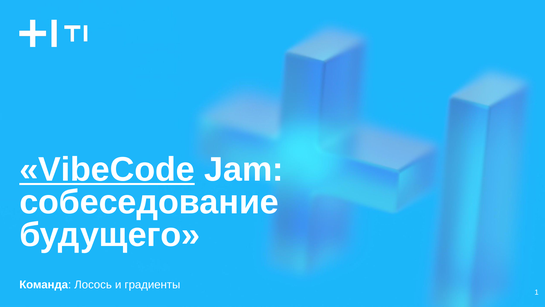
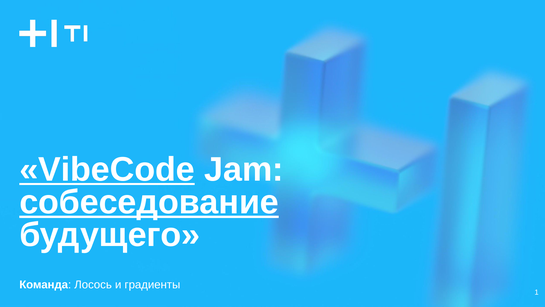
собеседование underline: none -> present
